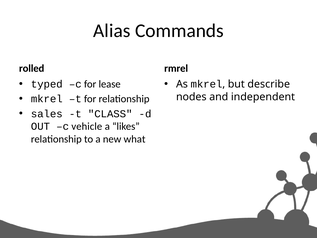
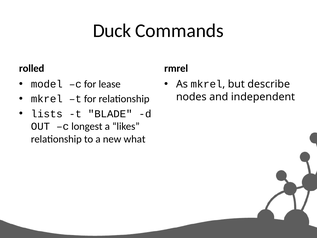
Alias: Alias -> Duck
typed: typed -> model
sales: sales -> lists
CLASS: CLASS -> BLADE
vehicle: vehicle -> longest
